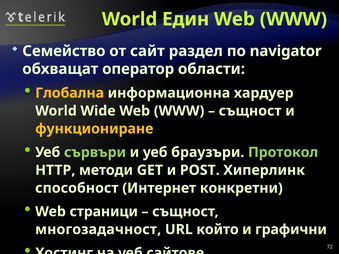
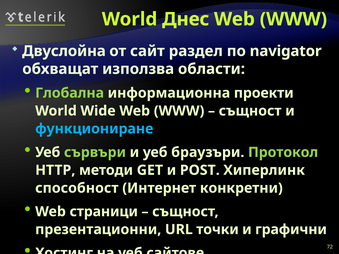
Един: Един -> Днес
Семейство: Семейство -> Двуслойна
оператор: оператор -> използва
Глобална colour: yellow -> light green
хардуер: хардуер -> проекти
функциониране colour: yellow -> light blue
многозадачност: многозадачност -> презентационни
който: който -> точки
